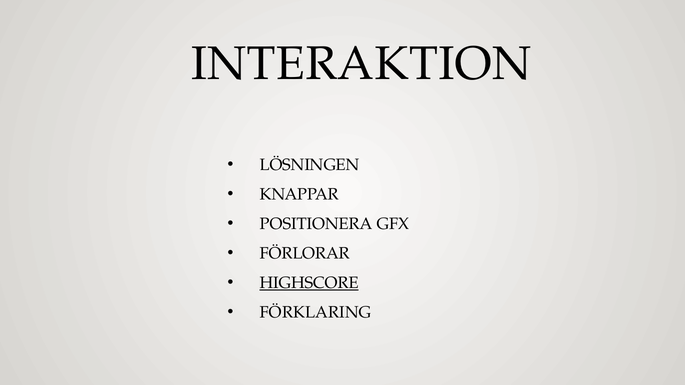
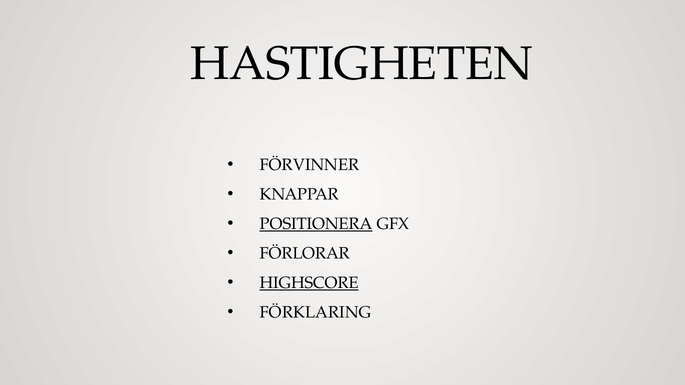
INTERAKTION: INTERAKTION -> HASTIGHETEN
LÖSNINGEN: LÖSNINGEN -> FÖRVINNER
POSITIONERA underline: none -> present
